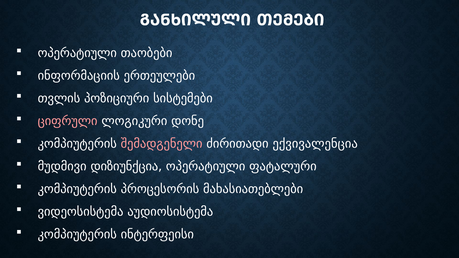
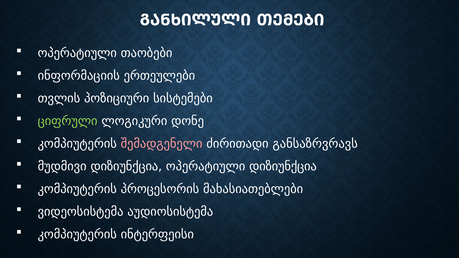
ციფრული colour: pink -> light green
ექვივალენცია: ექვივალენცია -> განსაზრვრავს
ოპერატიული ფატალური: ფატალური -> დიზიუნქცია
